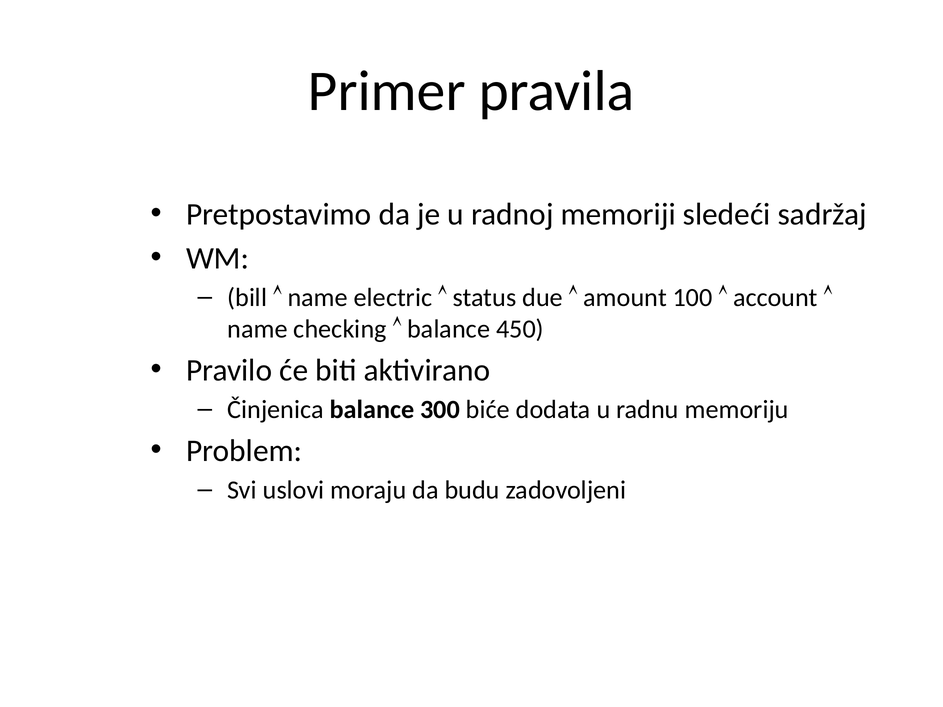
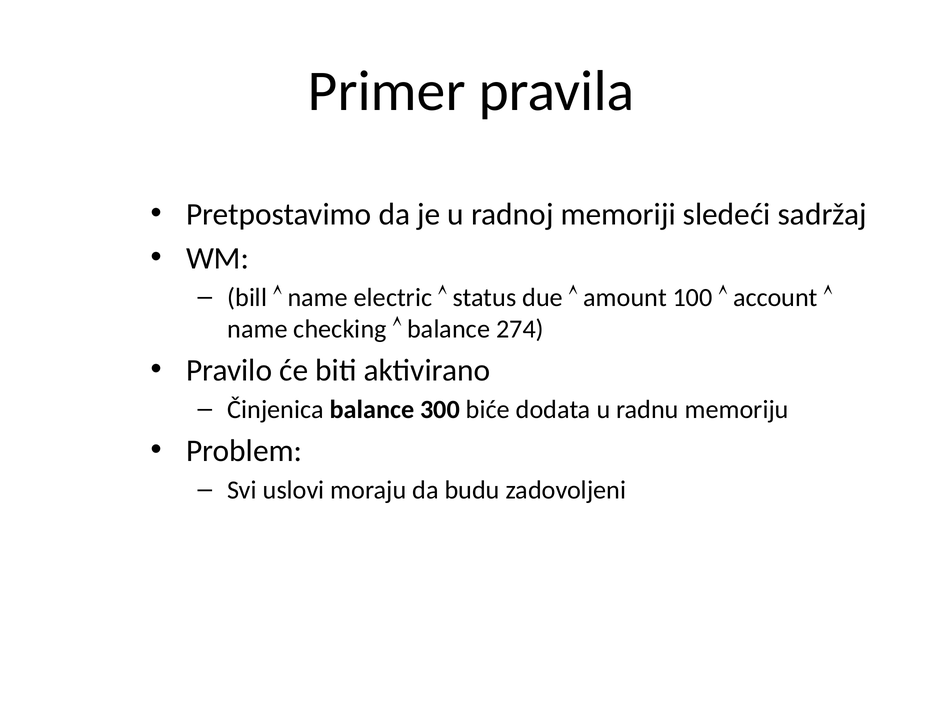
450: 450 -> 274
